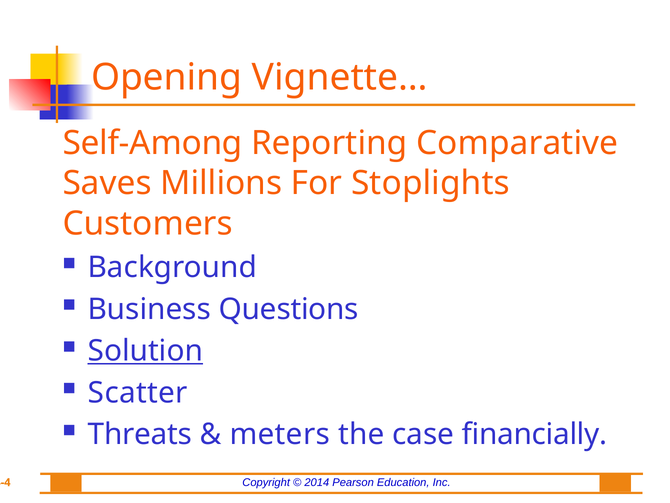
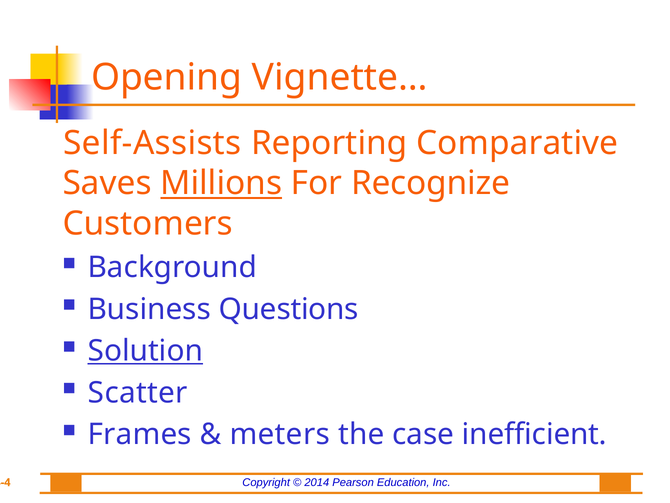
Self-Among: Self-Among -> Self-Assists
Millions underline: none -> present
Stoplights: Stoplights -> Recognize
Threats: Threats -> Frames
financially: financially -> inefficient
